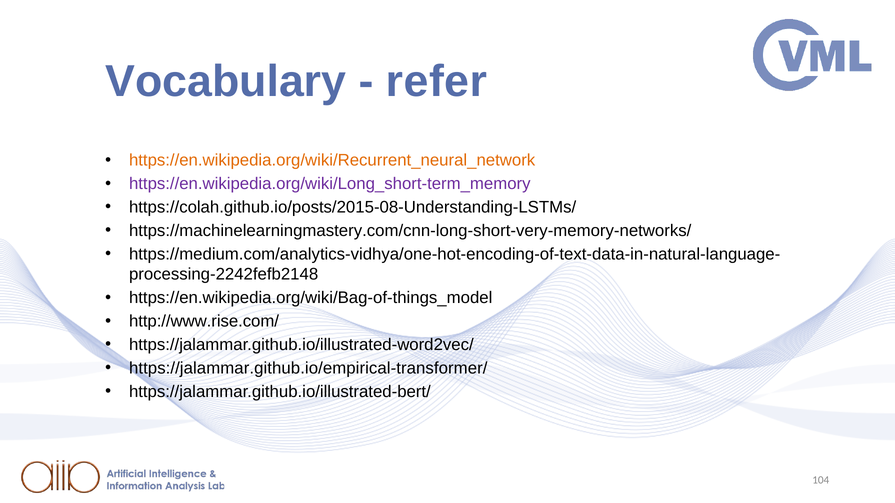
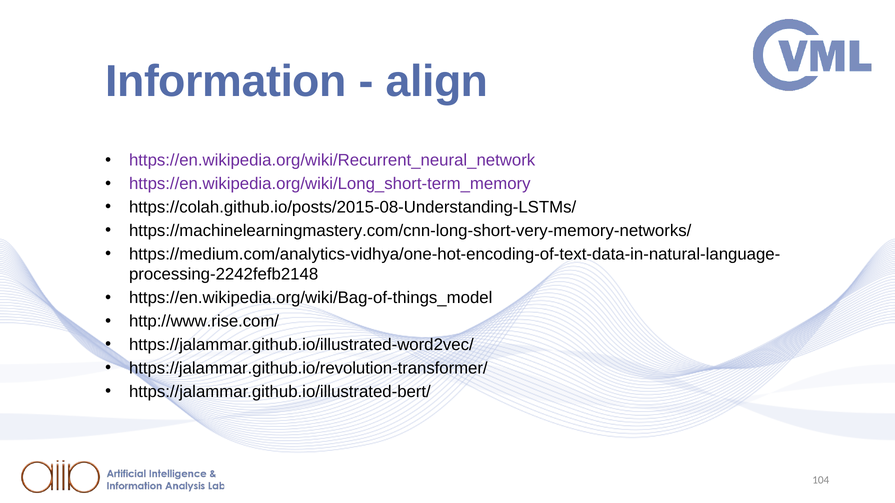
Vocabulary: Vocabulary -> Information
refer: refer -> align
https://en.wikipedia.org/wiki/Recurrent_neural_network colour: orange -> purple
https://jalammar.github.io/empirical-transformer/: https://jalammar.github.io/empirical-transformer/ -> https://jalammar.github.io/revolution-transformer/
